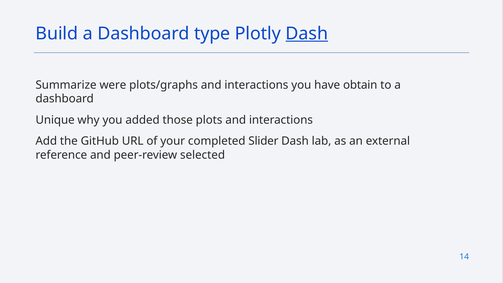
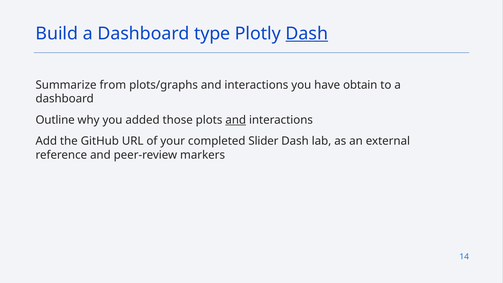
were: were -> from
Unique: Unique -> Outline
and at (236, 120) underline: none -> present
selected: selected -> markers
